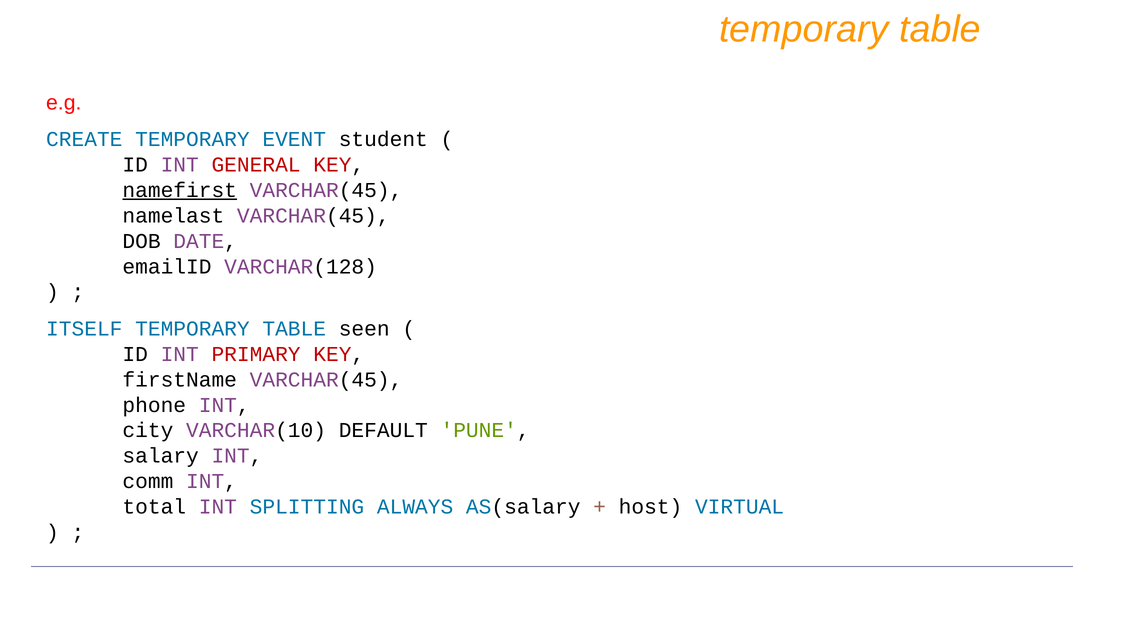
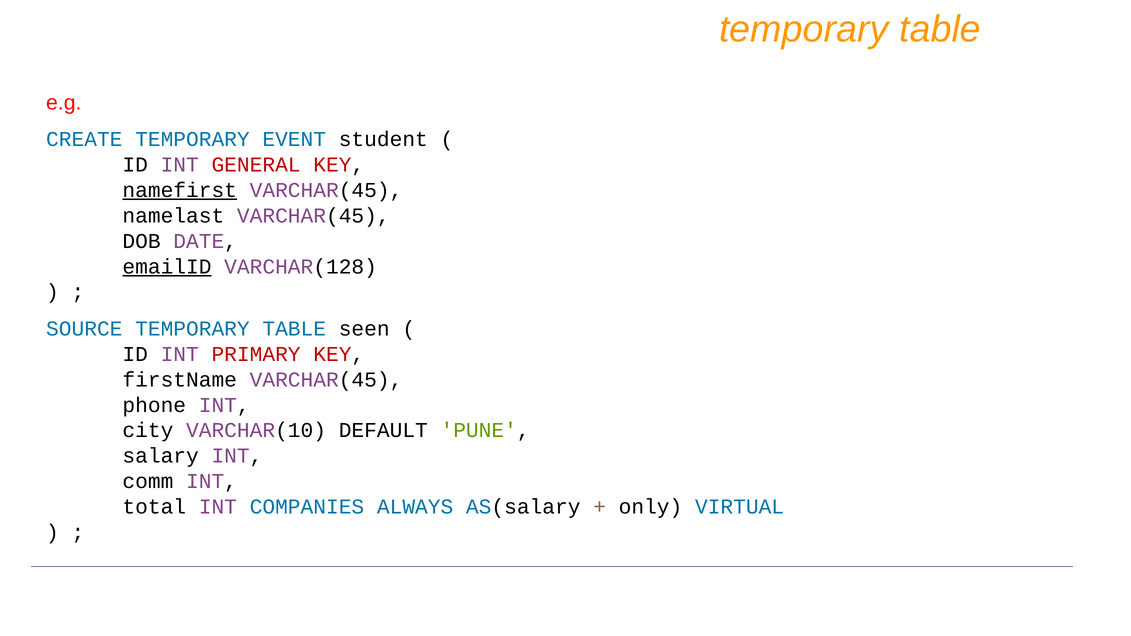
emailID underline: none -> present
ITSELF: ITSELF -> SOURCE
SPLITTING: SPLITTING -> COMPANIES
host: host -> only
